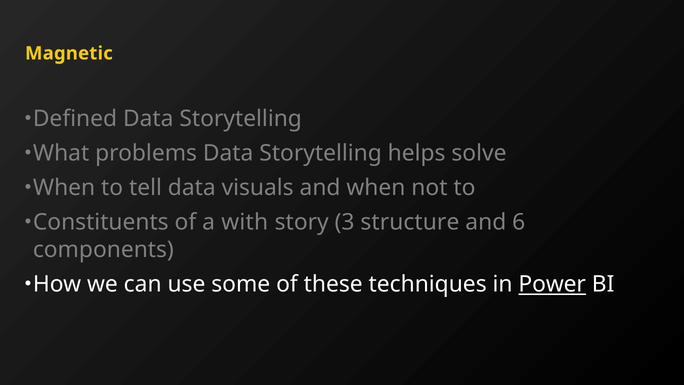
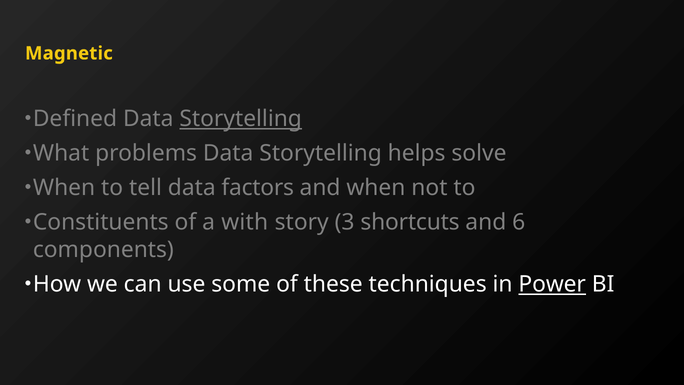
Storytelling at (241, 119) underline: none -> present
visuals: visuals -> factors
structure: structure -> shortcuts
